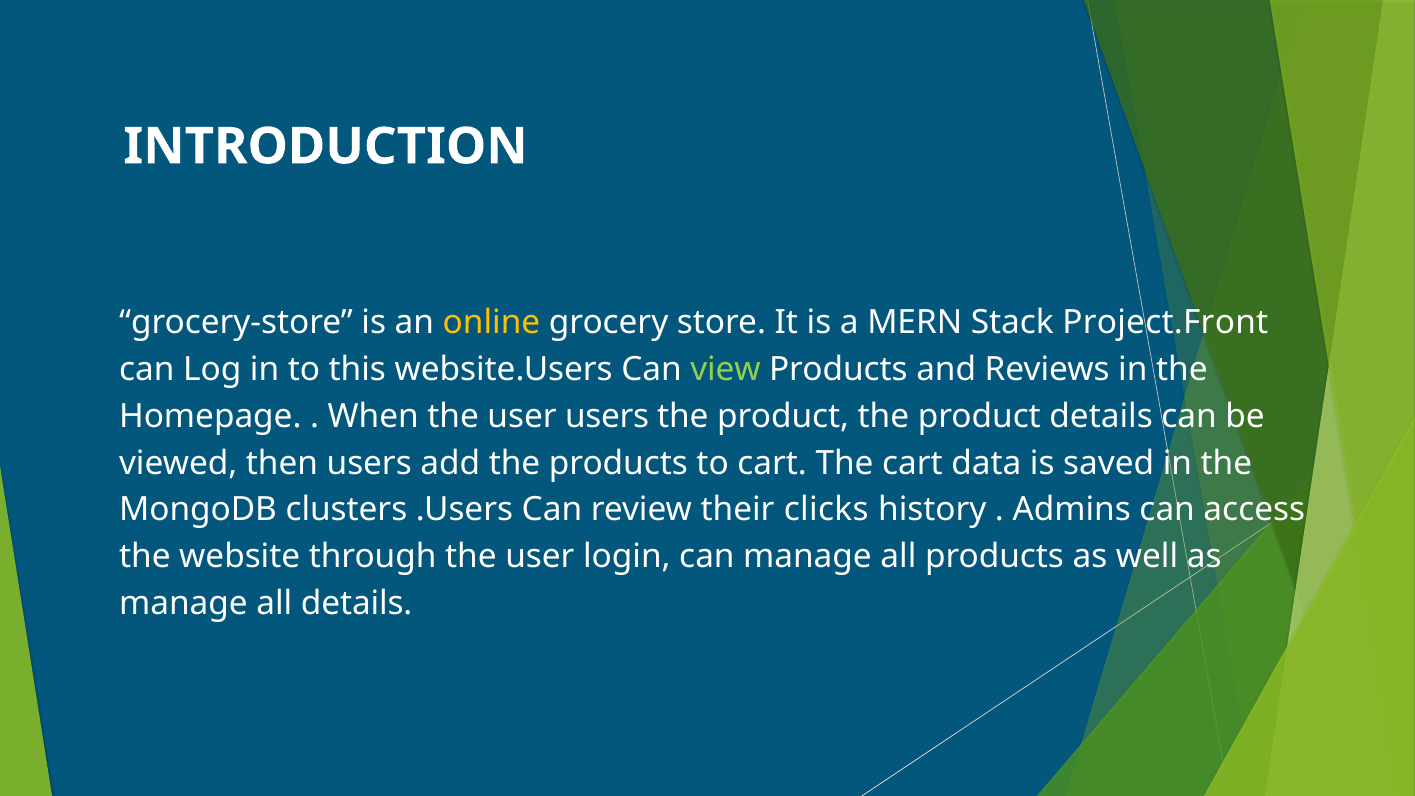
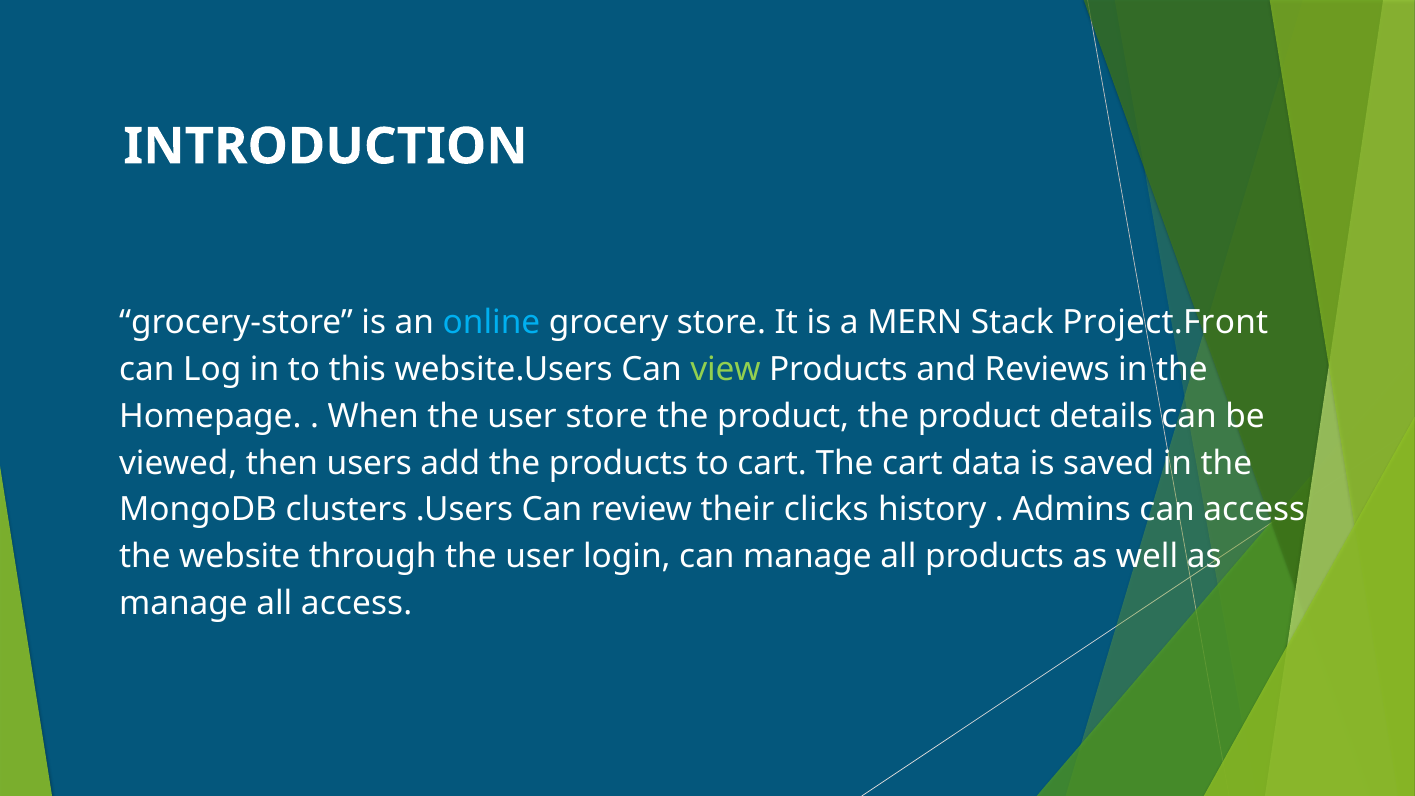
online colour: yellow -> light blue
user users: users -> store
all details: details -> access
